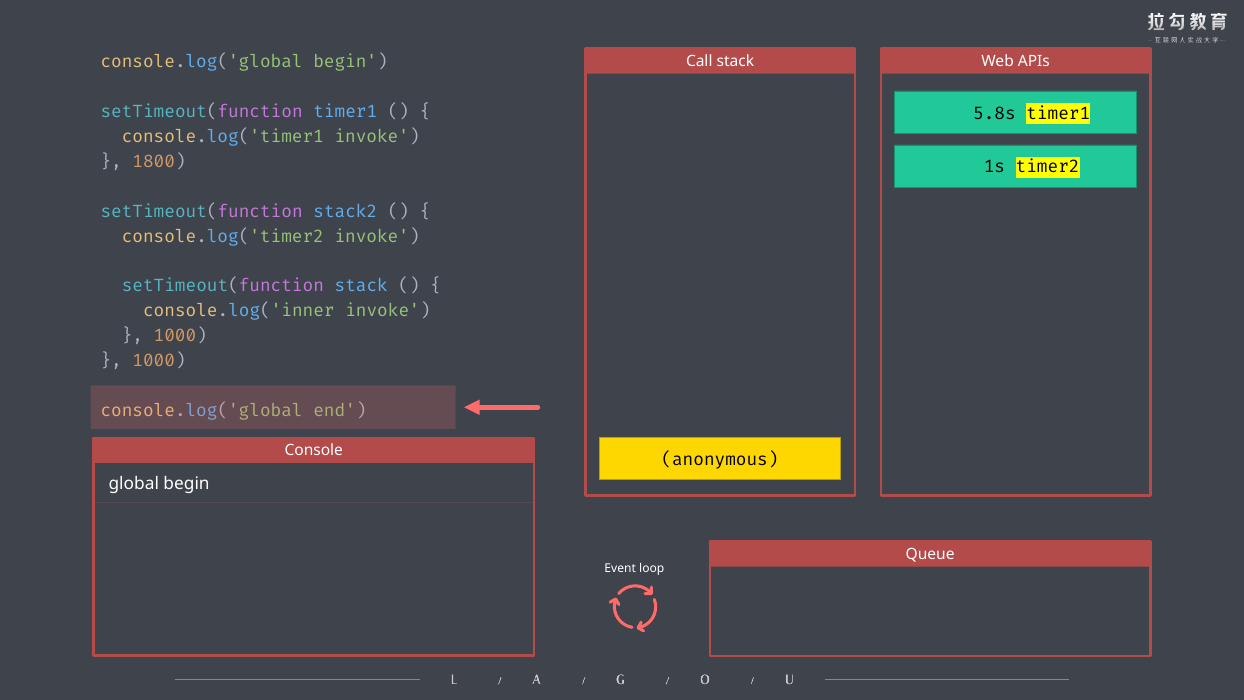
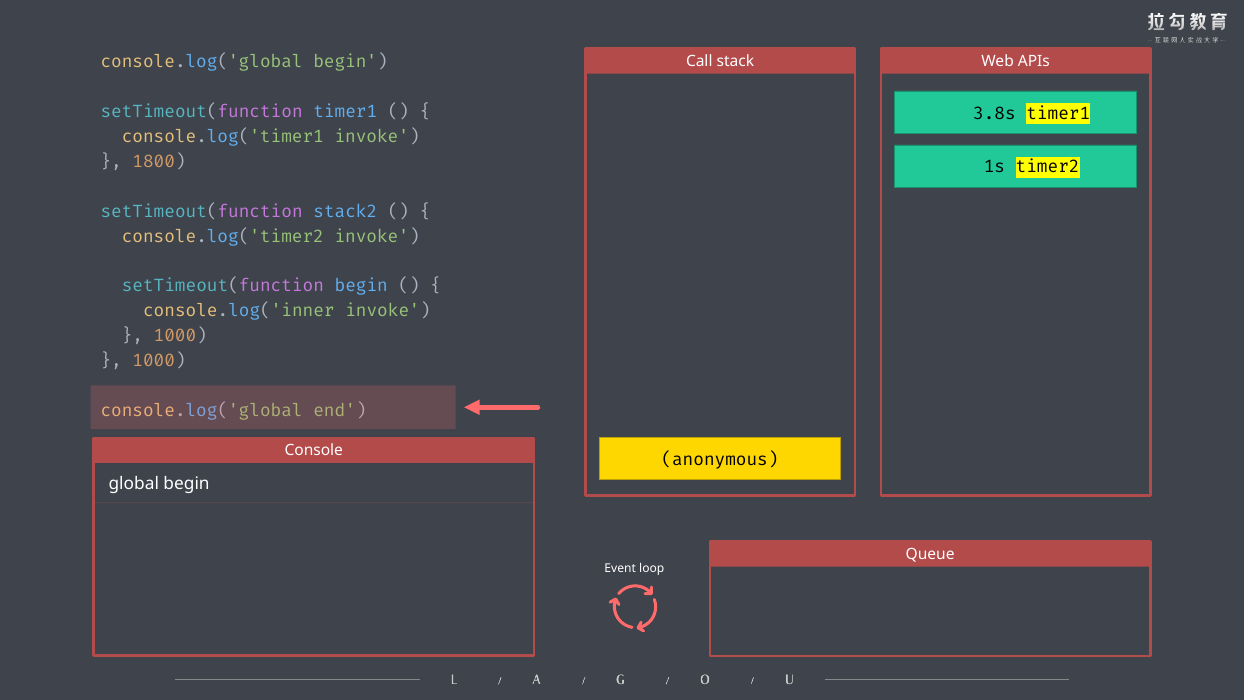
5.8s: 5.8s -> 3.8s
setTimeout(function stack: stack -> begin
